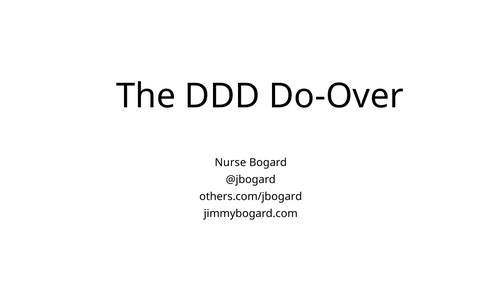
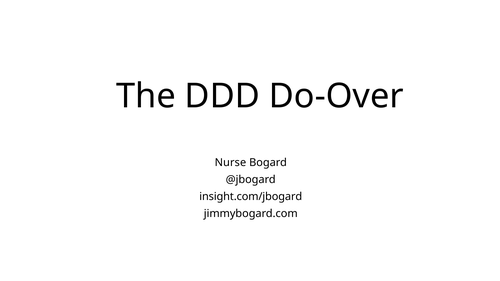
others.com/jbogard: others.com/jbogard -> insight.com/jbogard
